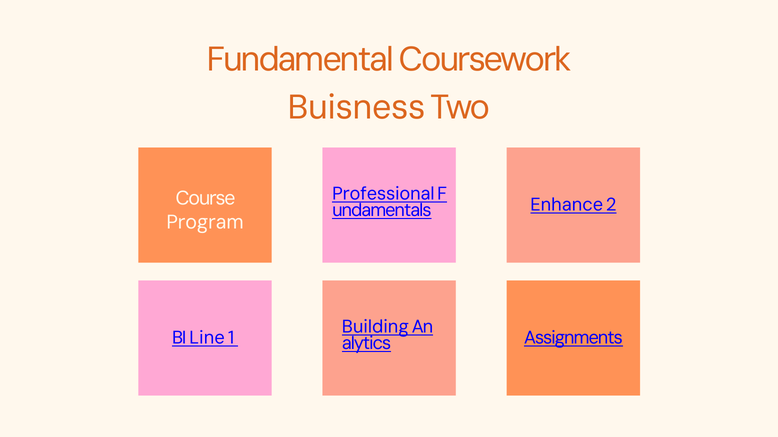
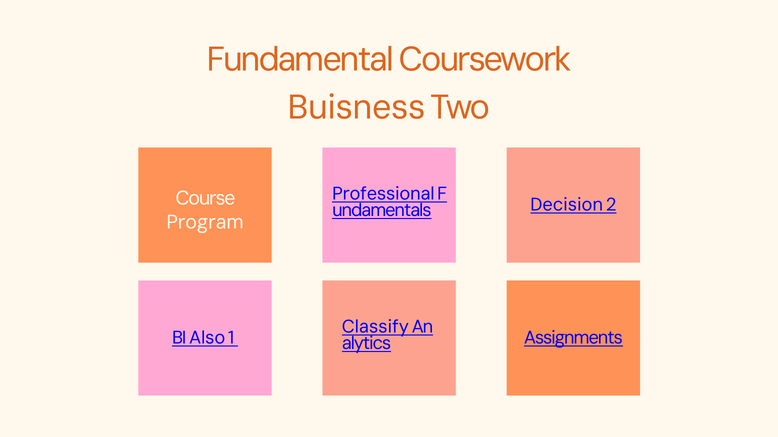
Enhance: Enhance -> Decision
Building: Building -> Classify
Line: Line -> Also
